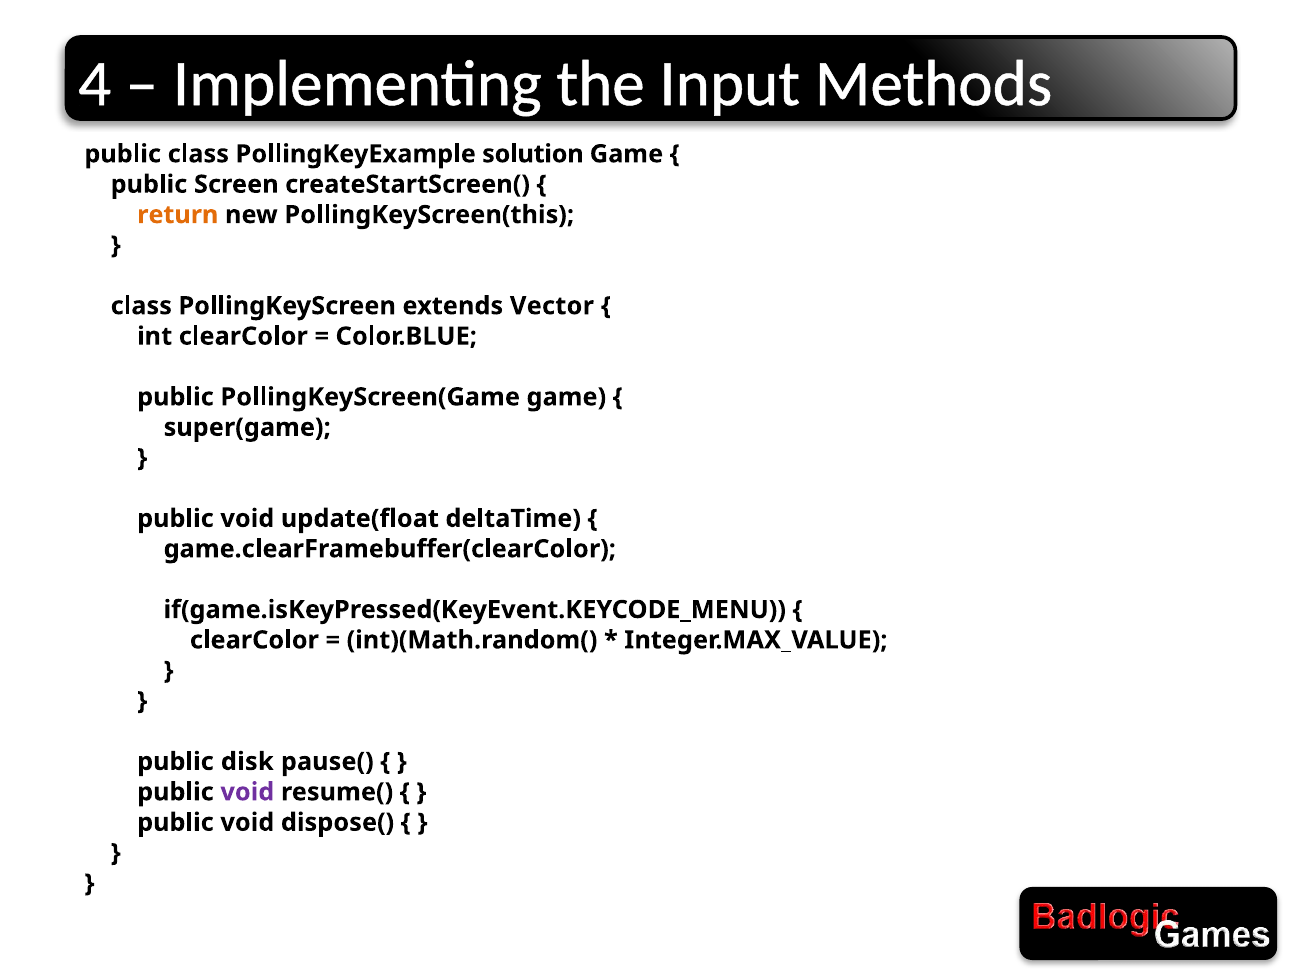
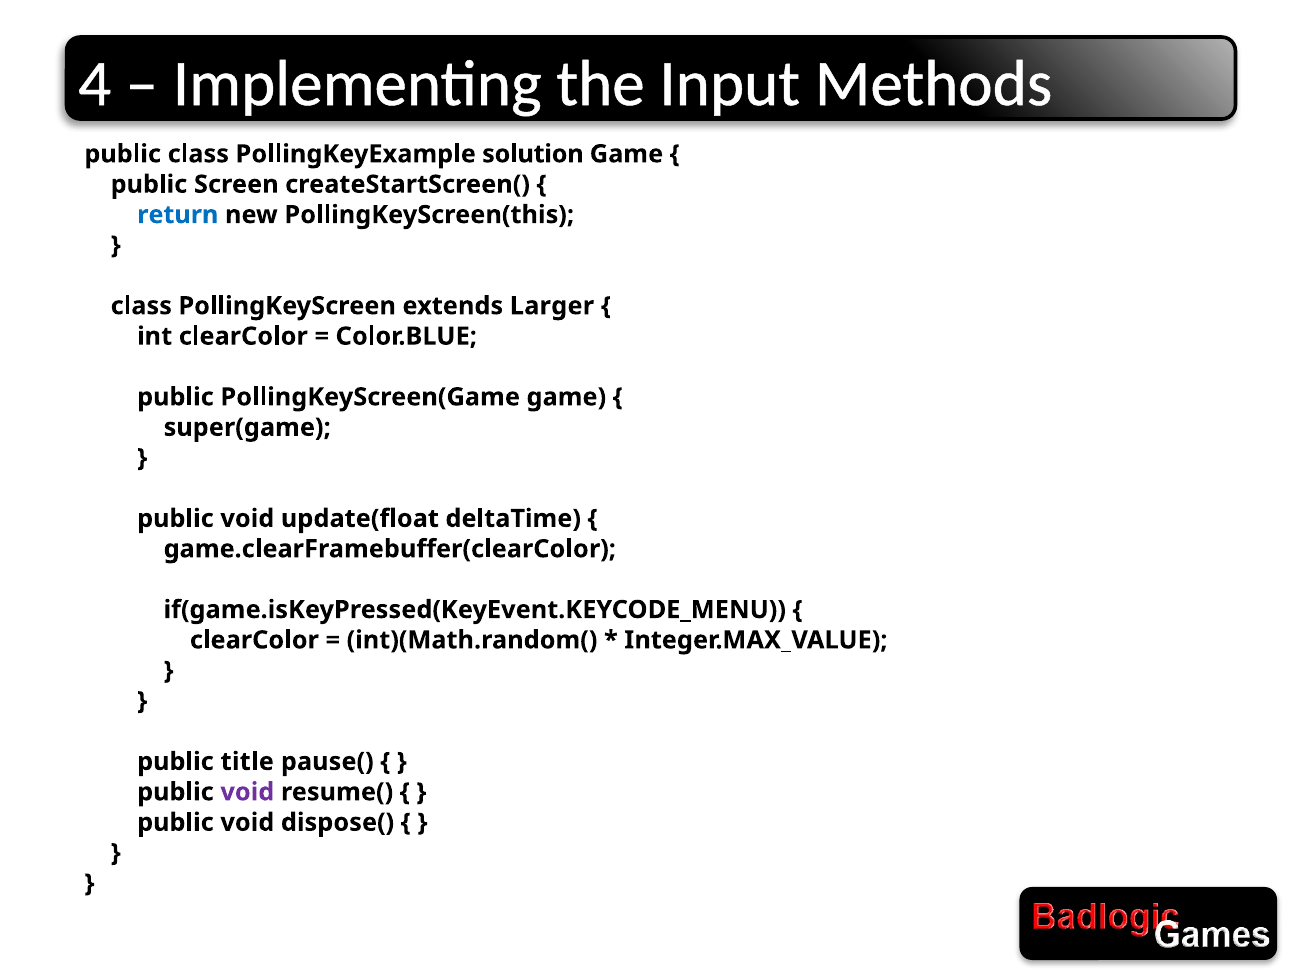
return colour: orange -> blue
Vector: Vector -> Larger
disk: disk -> title
